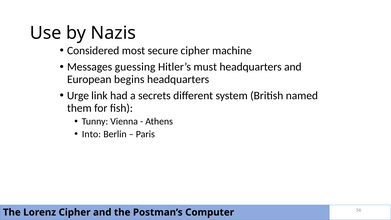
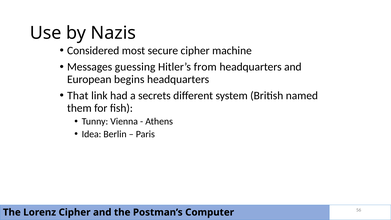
must: must -> from
Urge: Urge -> That
Into: Into -> Idea
